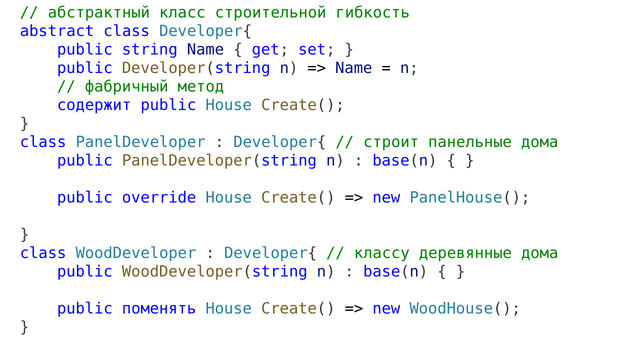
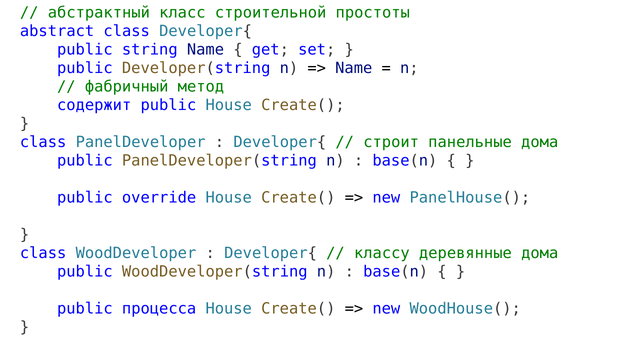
гибкость: гибкость -> простоты
поменять: поменять -> процесса
